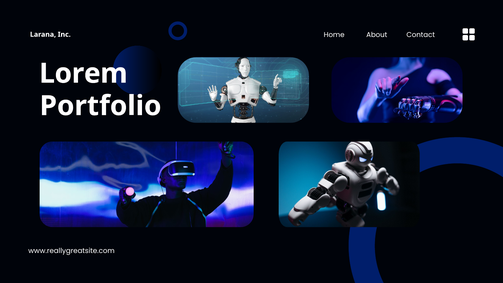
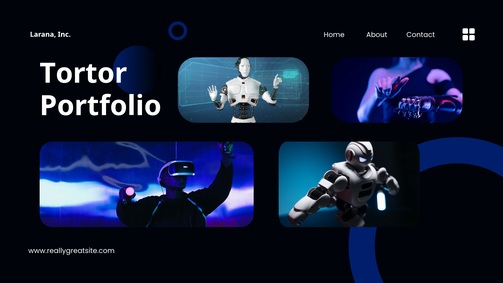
Lorem: Lorem -> Tortor
